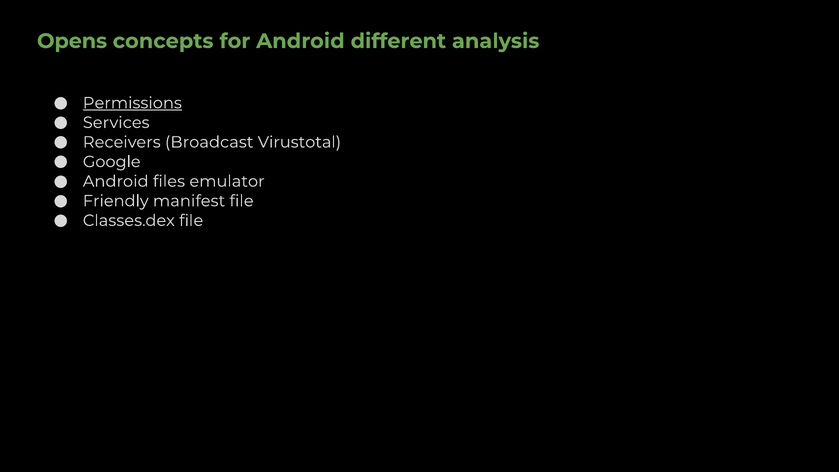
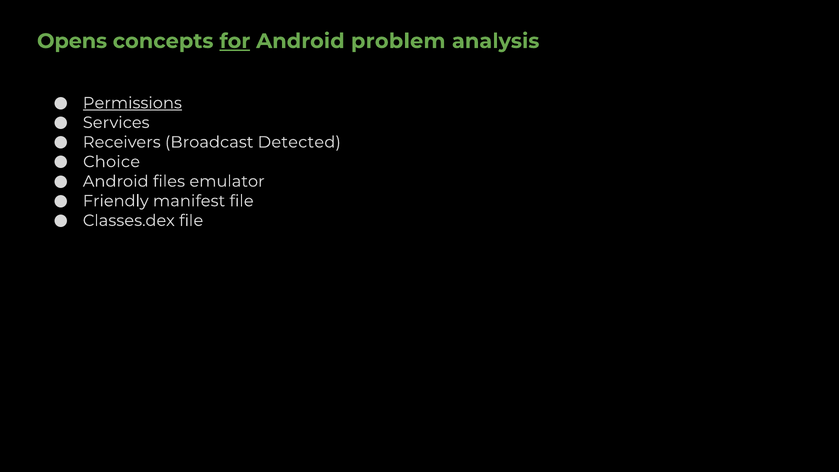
for underline: none -> present
different: different -> problem
Virustotal: Virustotal -> Detected
Google: Google -> Choice
